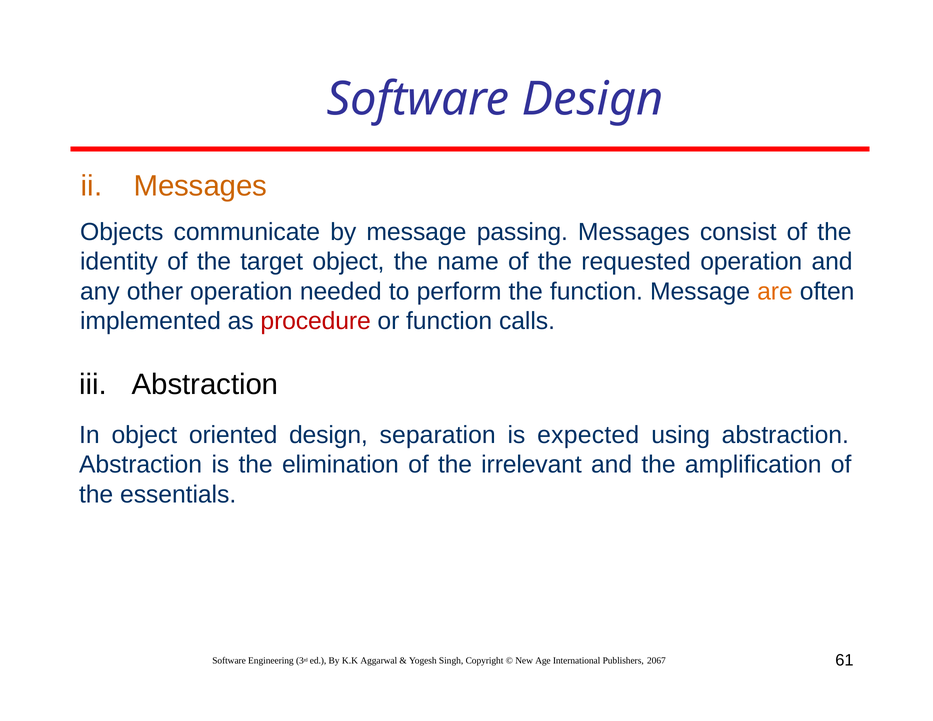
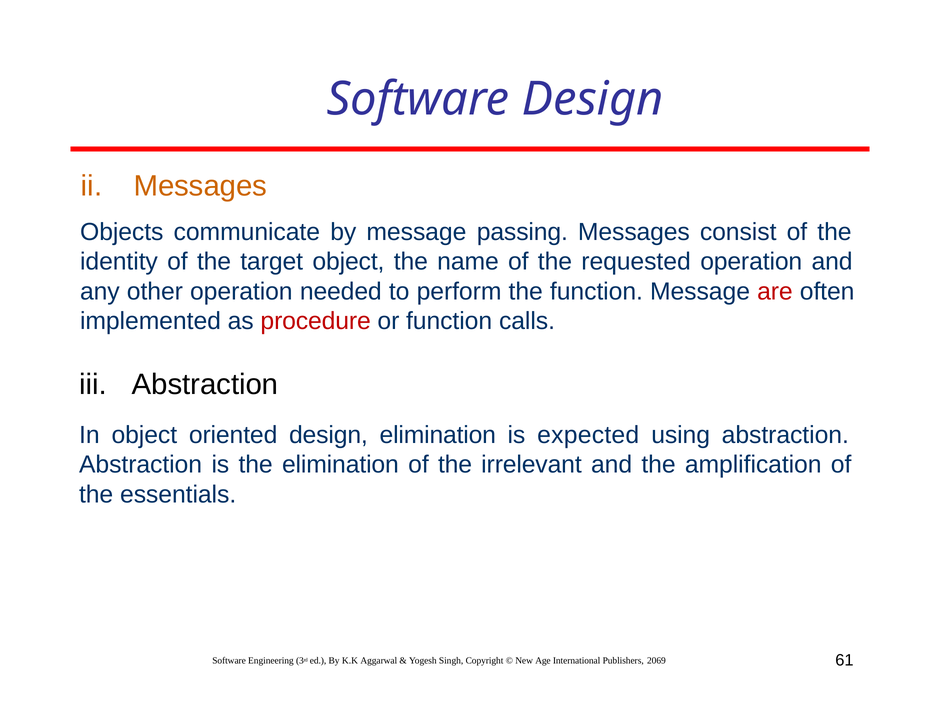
are colour: orange -> red
design separation: separation -> elimination
2067: 2067 -> 2069
